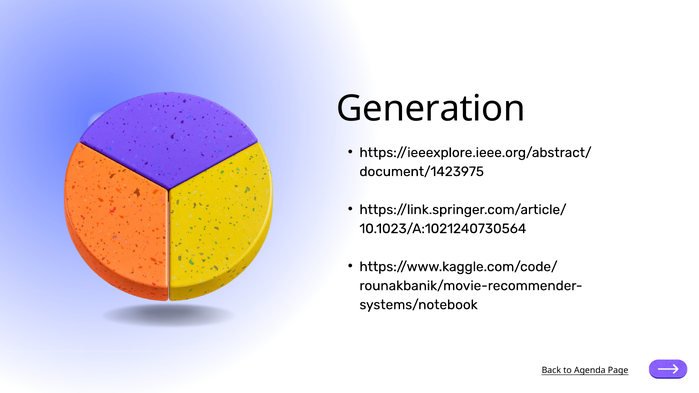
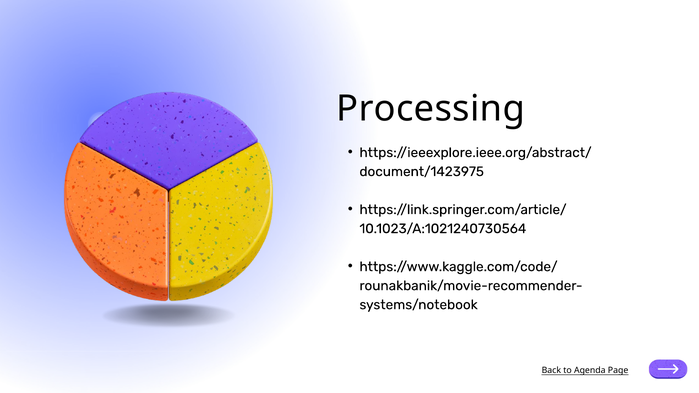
Generation: Generation -> Processing
